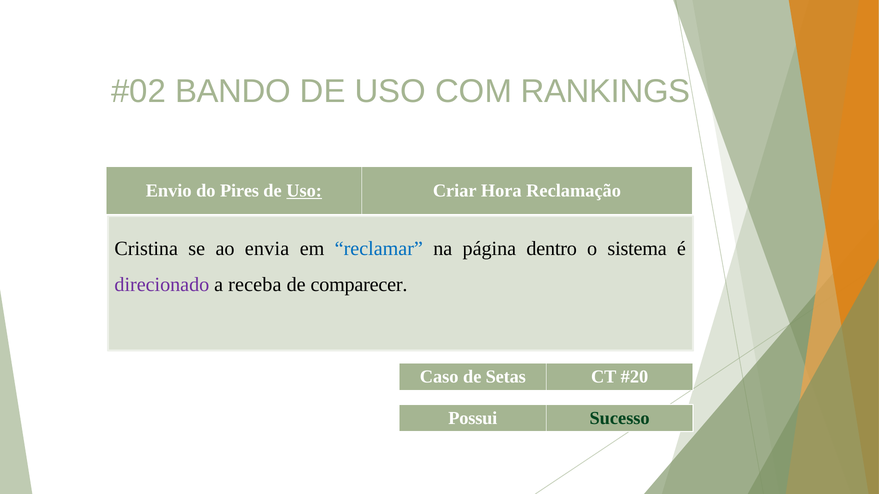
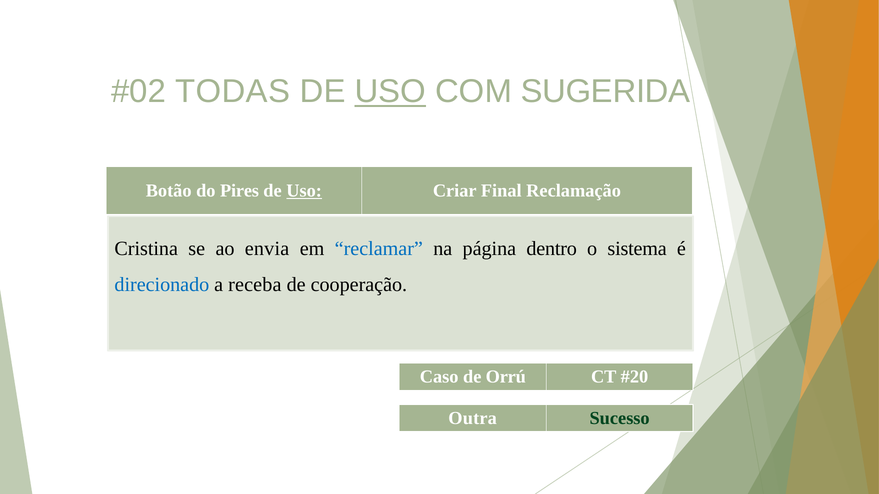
BANDO: BANDO -> TODAS
USO at (390, 92) underline: none -> present
RANKINGS: RANKINGS -> SUGERIDA
Envio: Envio -> Botão
Hora: Hora -> Final
direcionado colour: purple -> blue
comparecer: comparecer -> cooperação
Setas: Setas -> Orrú
Possui: Possui -> Outra
